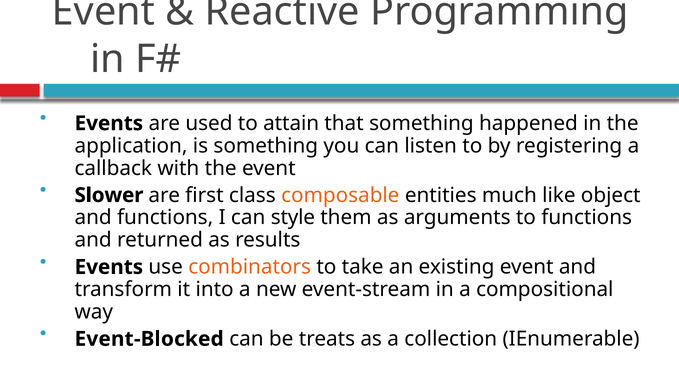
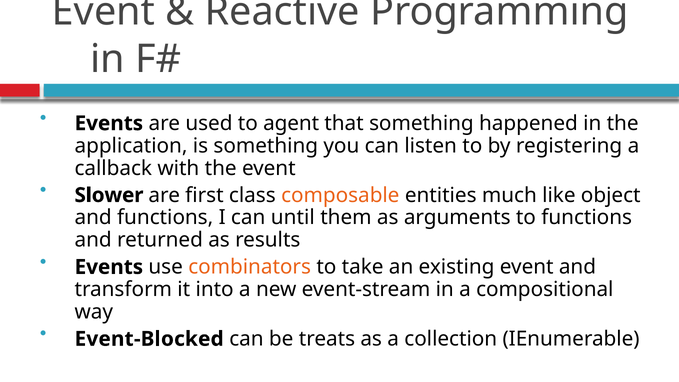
attain: attain -> agent
style: style -> until
